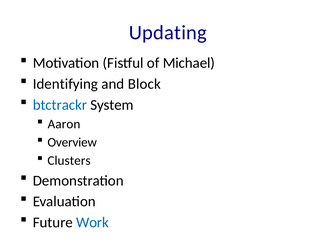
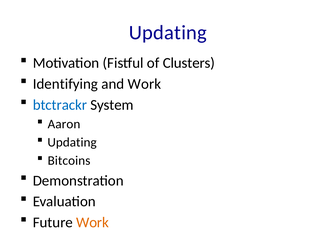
Michael: Michael -> Clusters
and Block: Block -> Work
Overview at (72, 142): Overview -> Updating
Clusters: Clusters -> Bitcoins
Work at (92, 222) colour: blue -> orange
